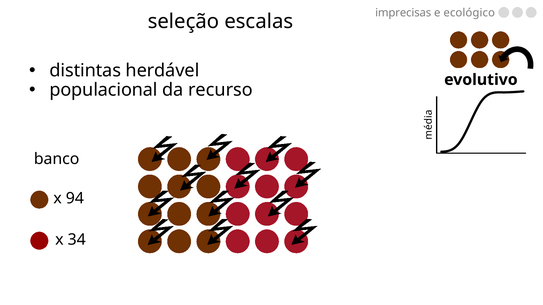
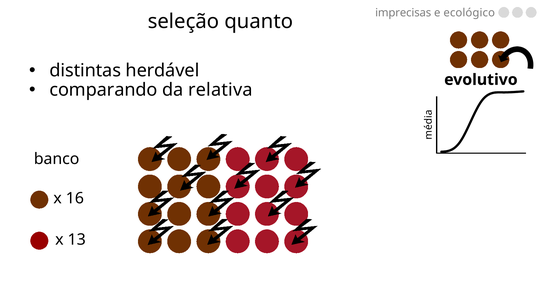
escalas: escalas -> quanto
populacional: populacional -> comparando
recurso: recurso -> relativa
94: 94 -> 16
34: 34 -> 13
